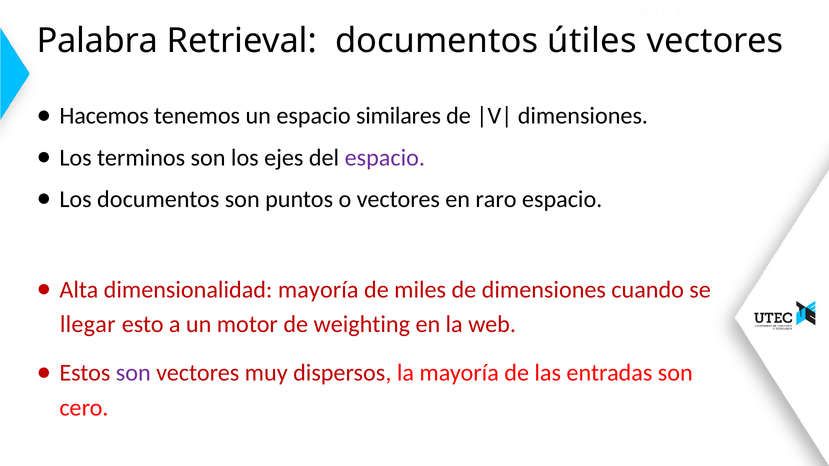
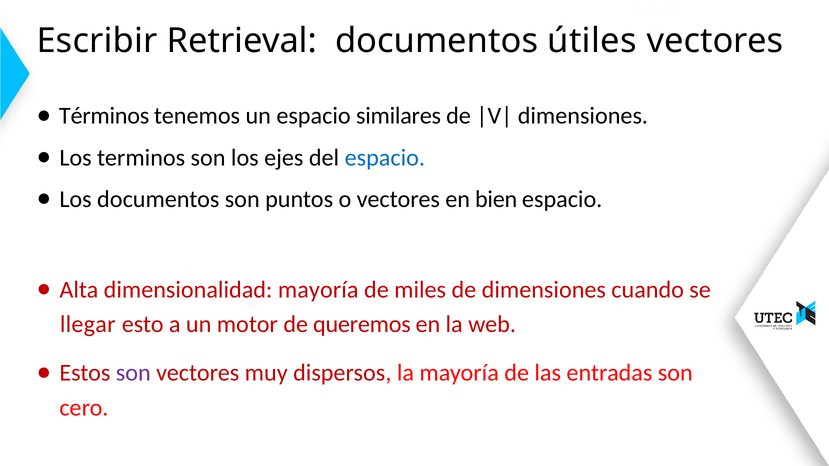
Palabra: Palabra -> Escribir
Hacemos: Hacemos -> Términos
espacio at (385, 158) colour: purple -> blue
raro: raro -> bien
weighting: weighting -> queremos
